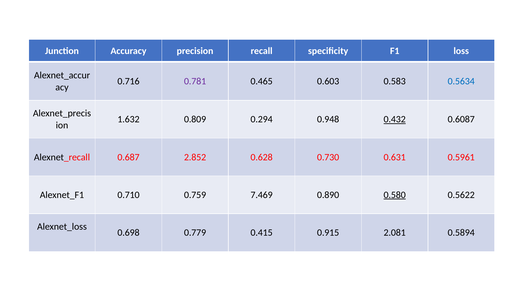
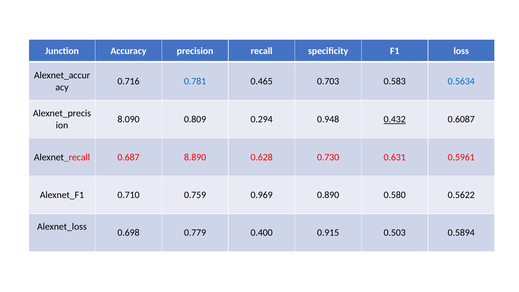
0.781 colour: purple -> blue
0.603: 0.603 -> 0.703
1.632: 1.632 -> 8.090
2.852: 2.852 -> 8.890
7.469: 7.469 -> 0.969
0.580 underline: present -> none
0.415: 0.415 -> 0.400
2.081: 2.081 -> 0.503
